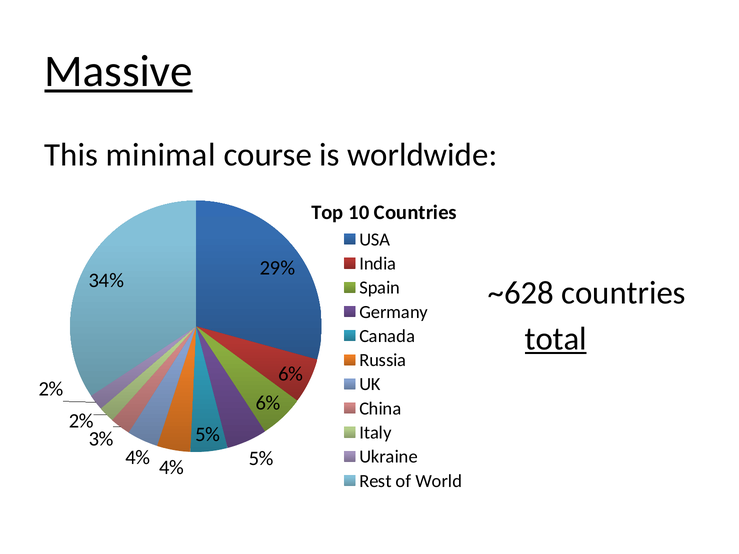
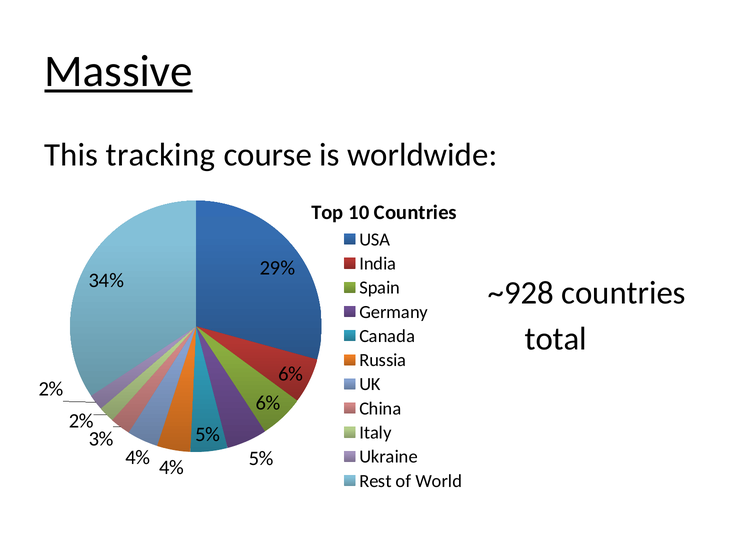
minimal: minimal -> tracking
~628: ~628 -> ~928
total underline: present -> none
